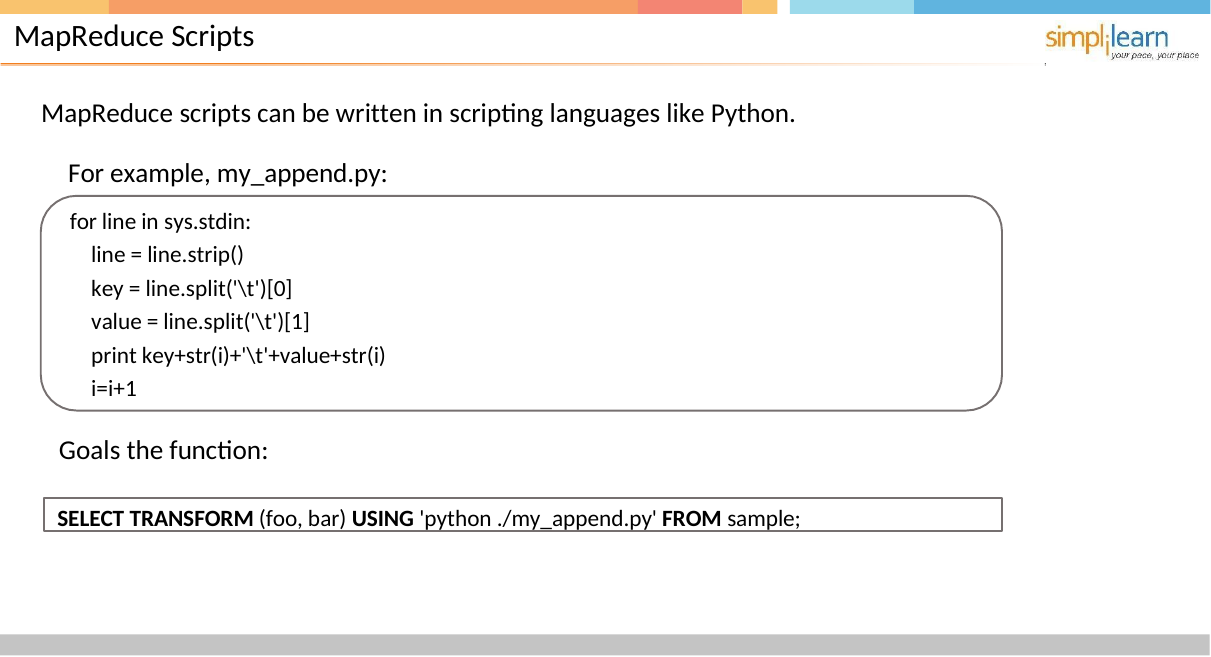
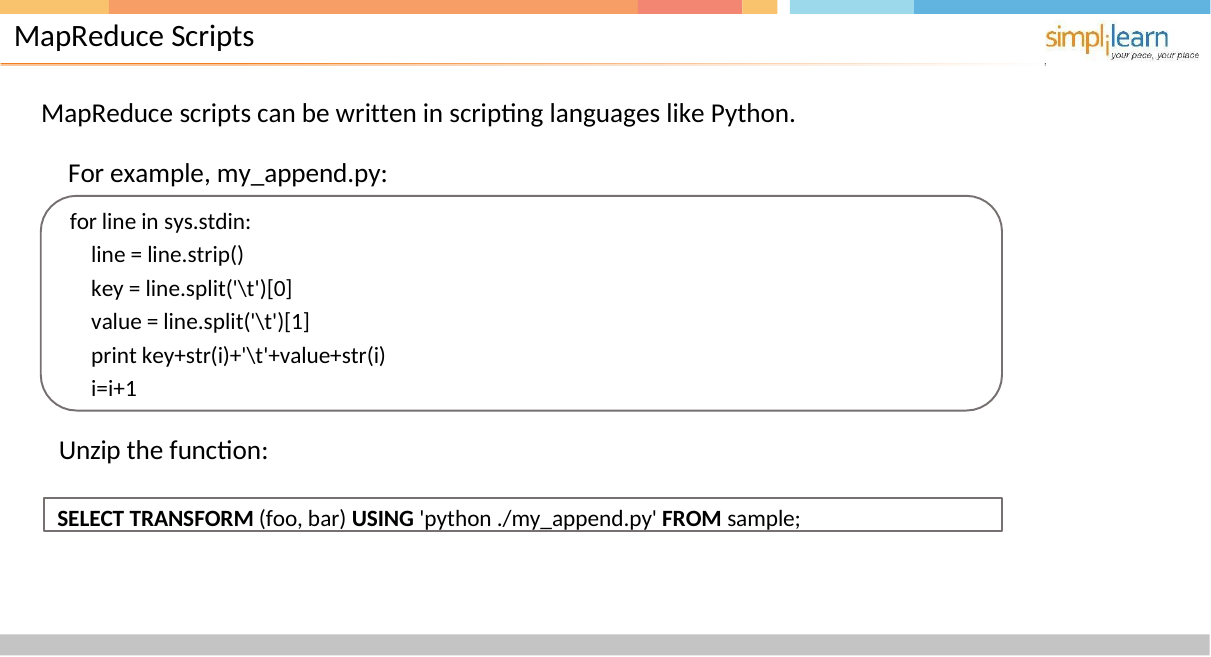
Goals: Goals -> Unzip
